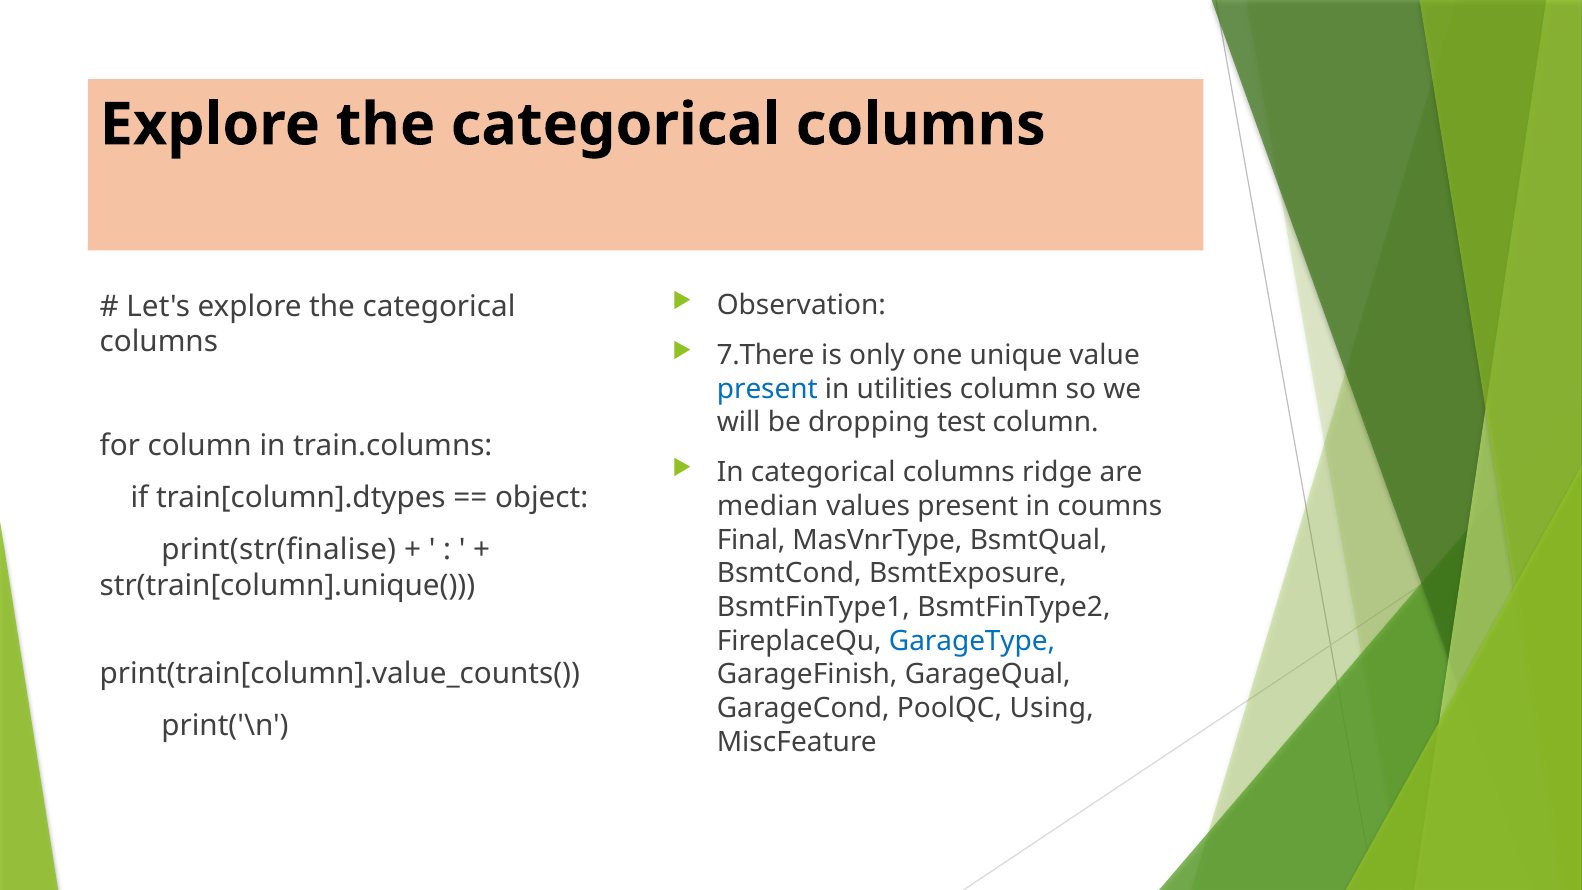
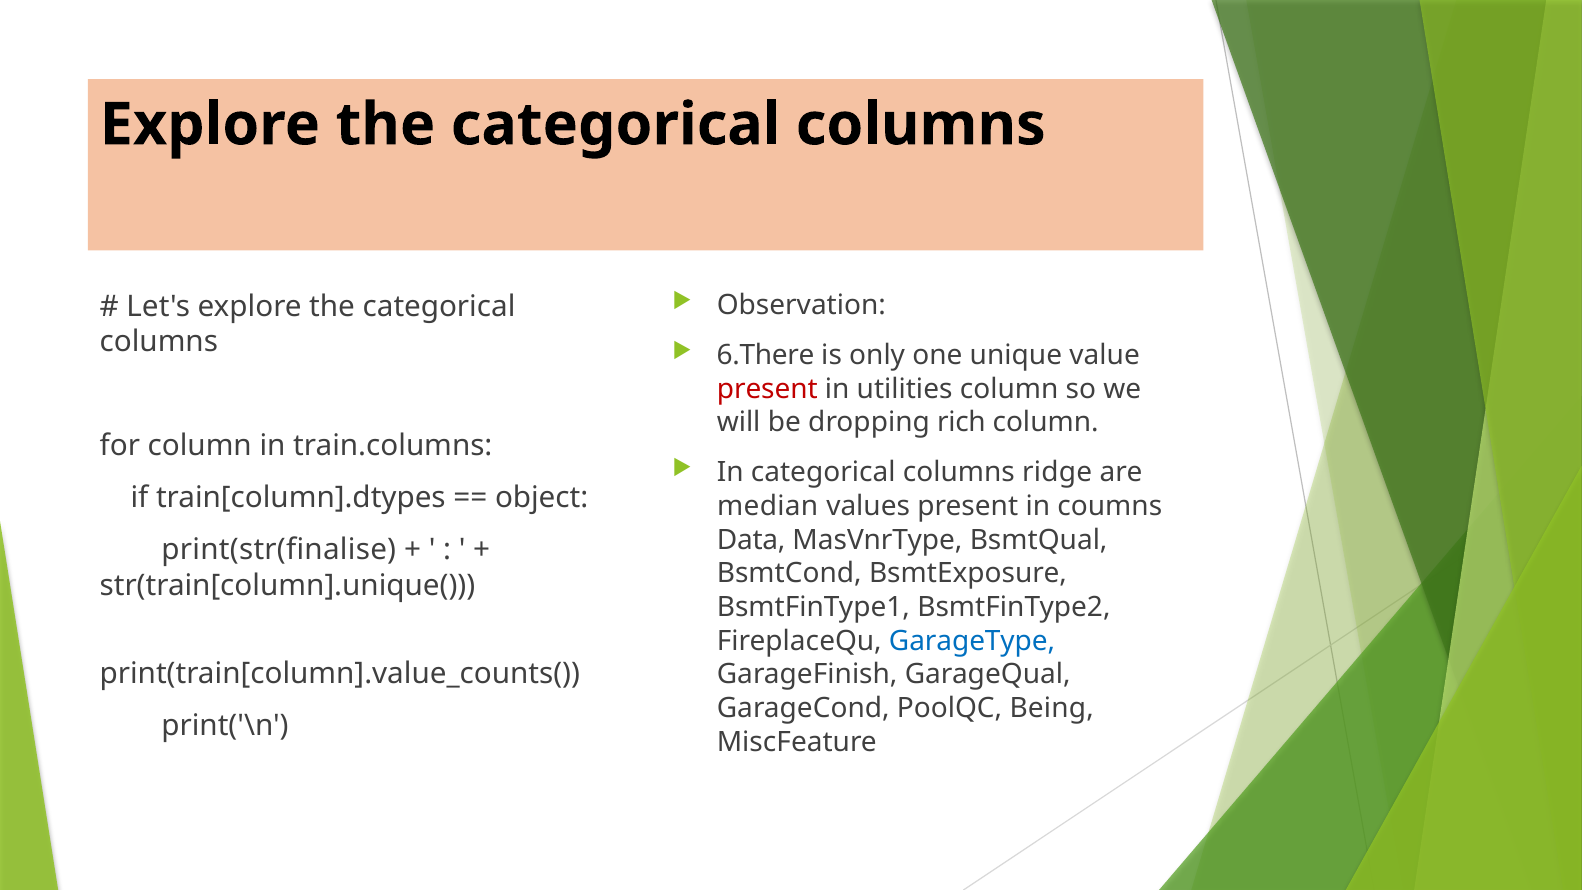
7.There: 7.There -> 6.There
present at (767, 389) colour: blue -> red
test: test -> rich
Final: Final -> Data
Using: Using -> Being
